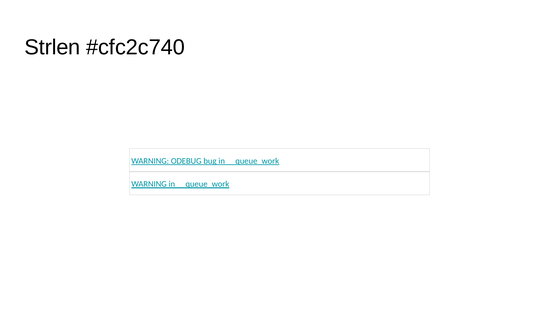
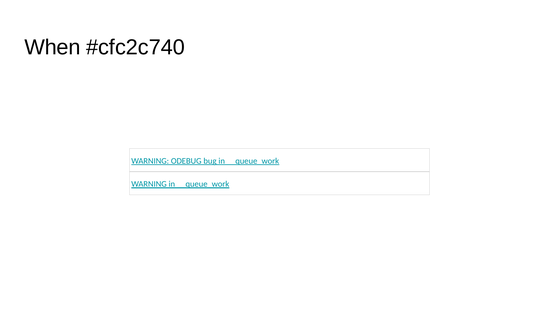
Strlen: Strlen -> When
